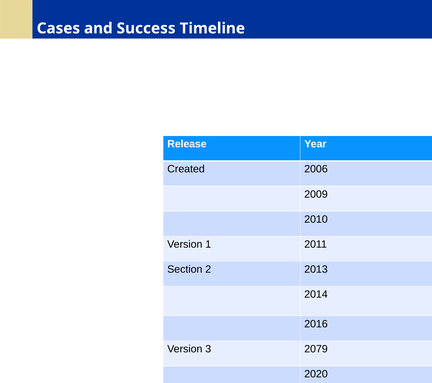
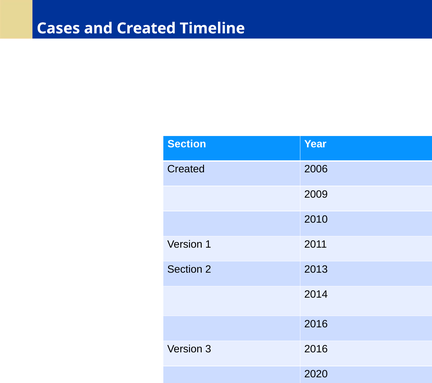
and Success: Success -> Created
Release at (187, 144): Release -> Section
3 2079: 2079 -> 2016
